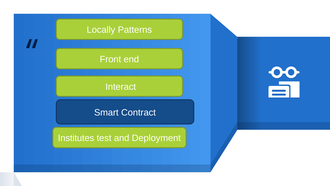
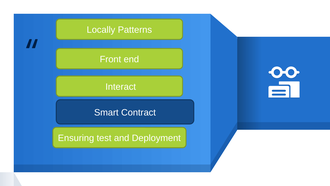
Institutes: Institutes -> Ensuring
